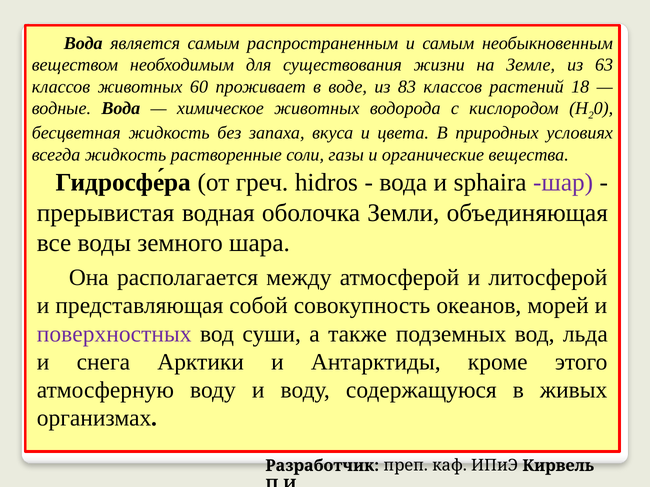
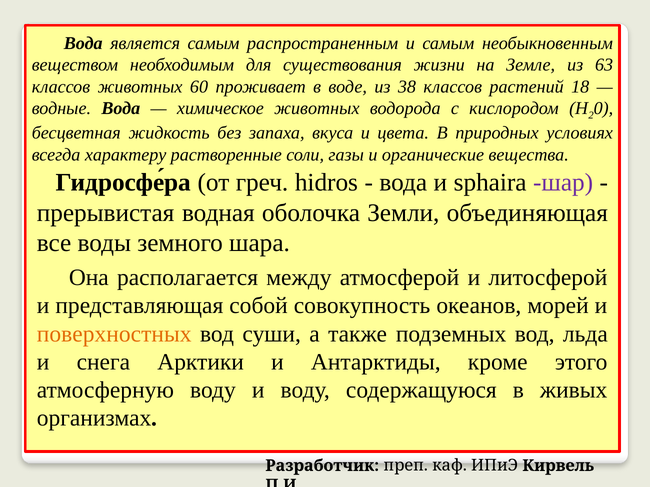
83: 83 -> 38
всегда жидкость: жидкость -> характеру
поверхностных colour: purple -> orange
